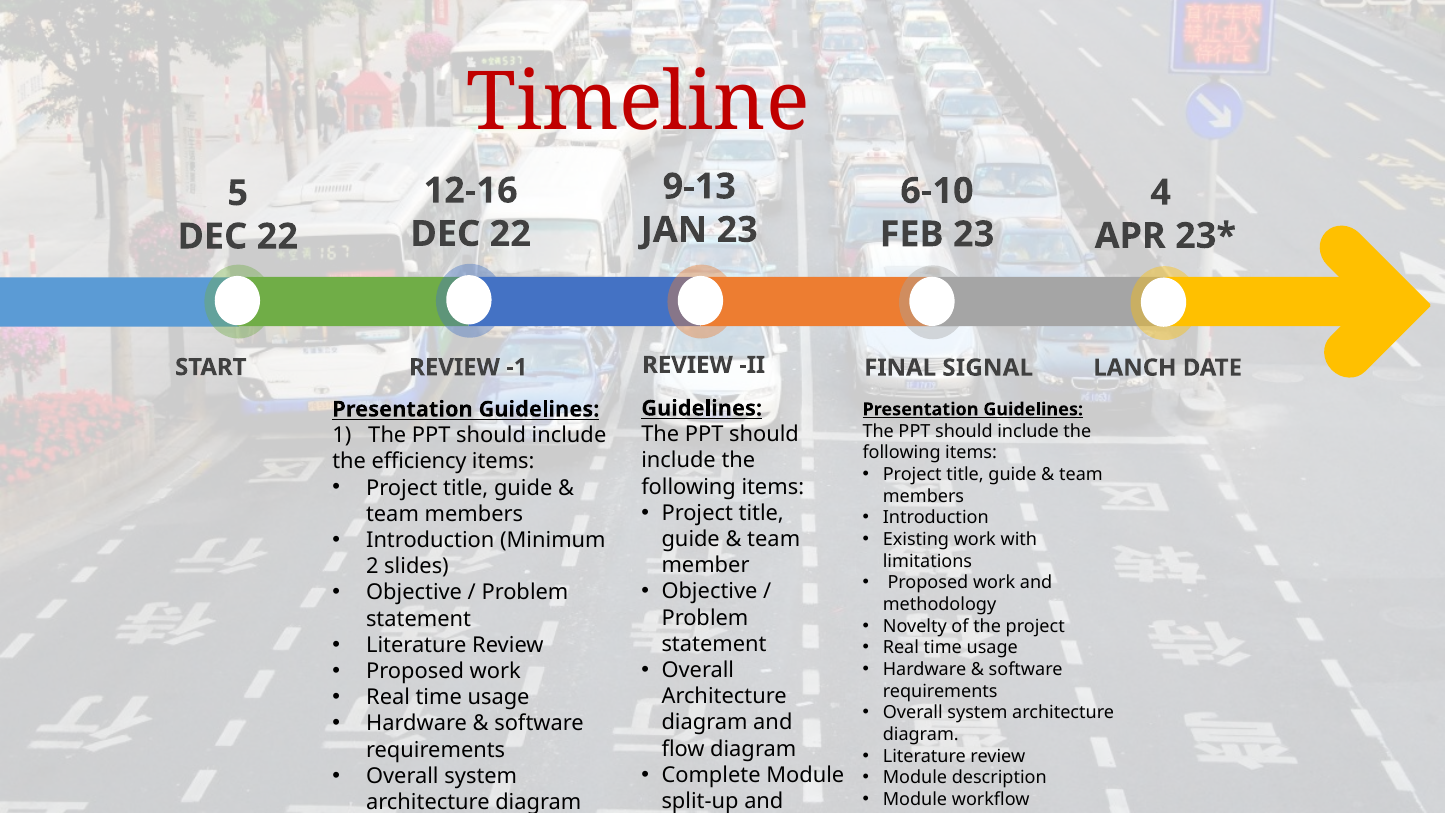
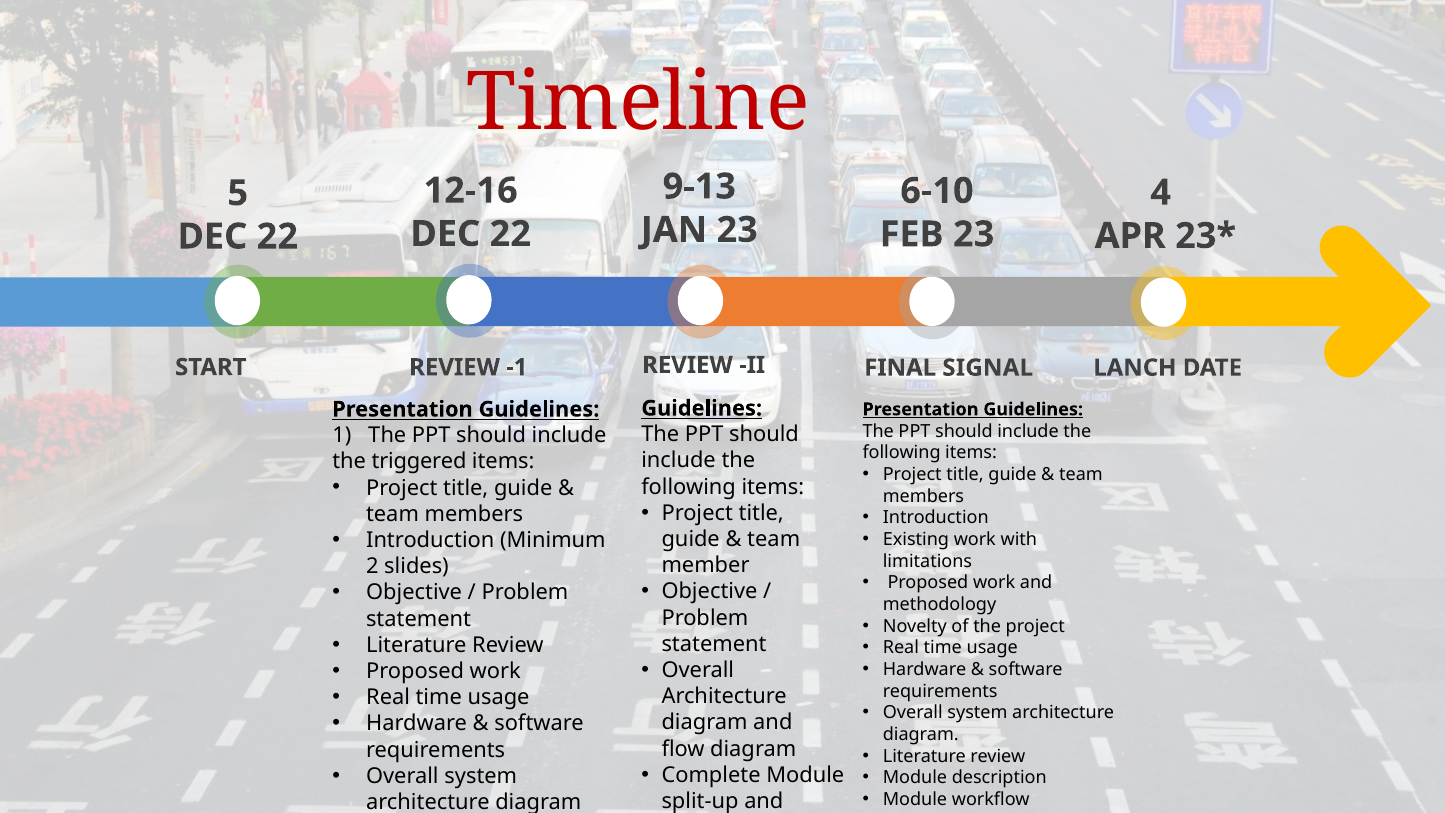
efficiency: efficiency -> triggered
